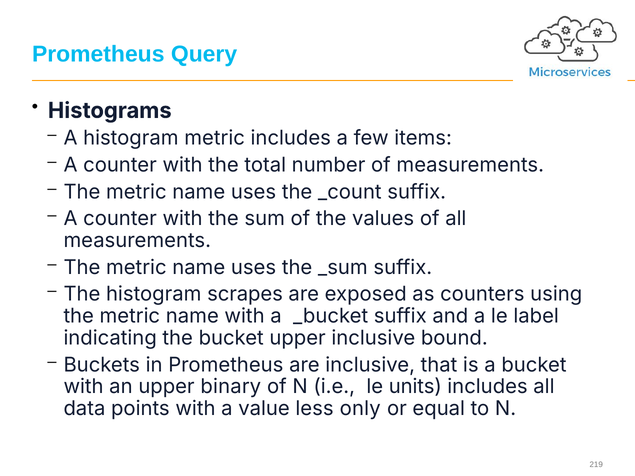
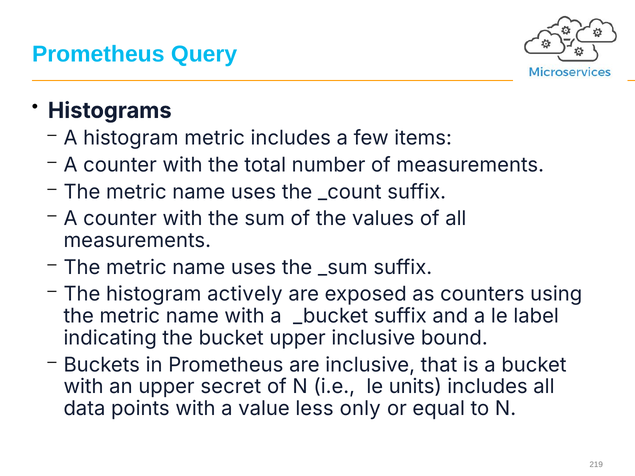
scrapes: scrapes -> actively
binary: binary -> secret
